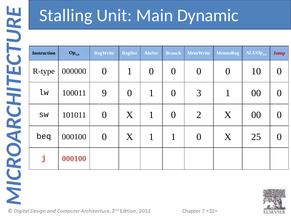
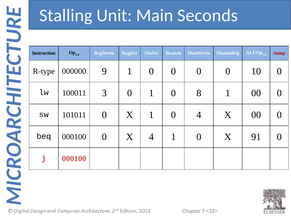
Dynamic: Dynamic -> Seconds
000000 0: 0 -> 9
9: 9 -> 3
3: 3 -> 8
0 2: 2 -> 4
000100 0 X 1: 1 -> 4
25: 25 -> 91
